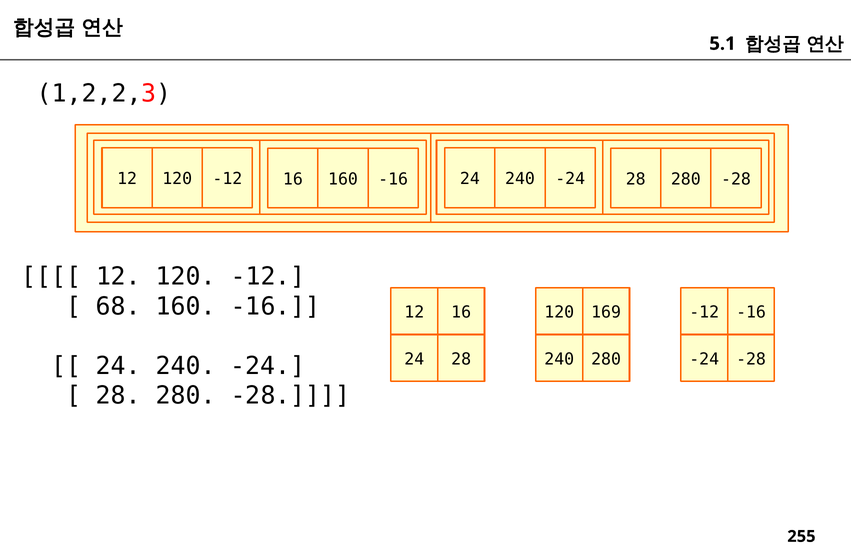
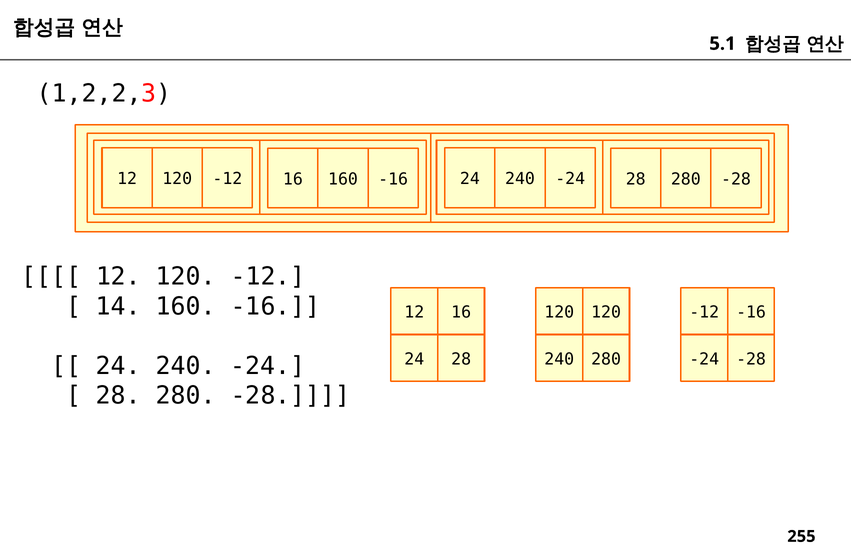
68: 68 -> 14
120 169: 169 -> 120
